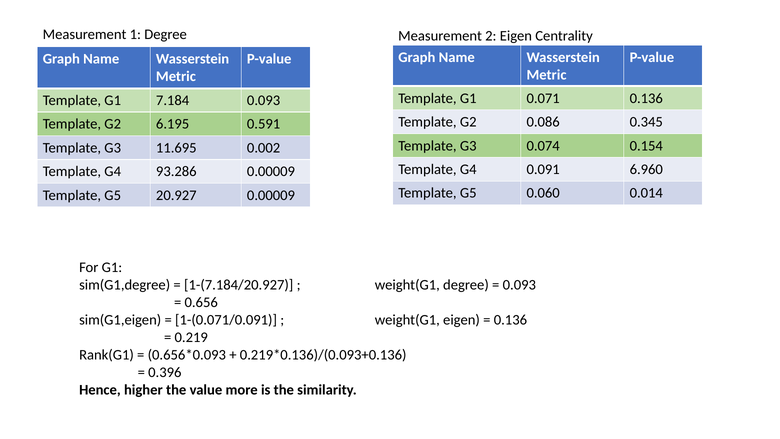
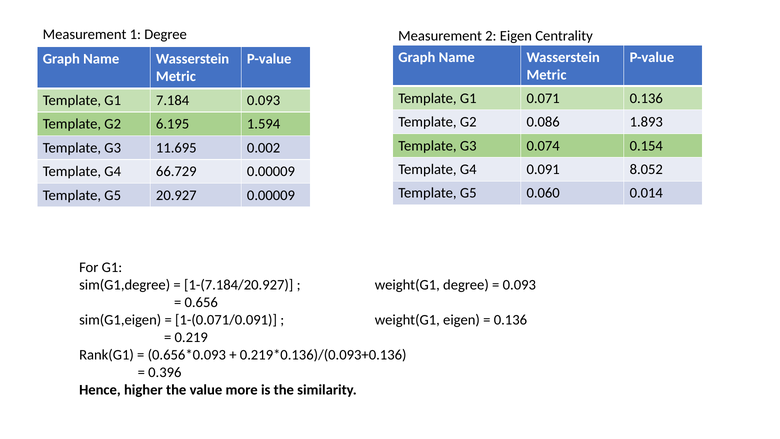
0.345: 0.345 -> 1.893
0.591: 0.591 -> 1.594
6.960: 6.960 -> 8.052
93.286: 93.286 -> 66.729
